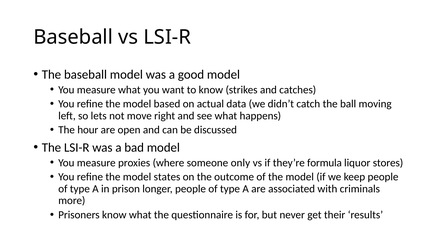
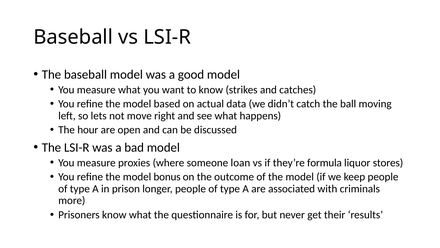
only: only -> loan
states: states -> bonus
